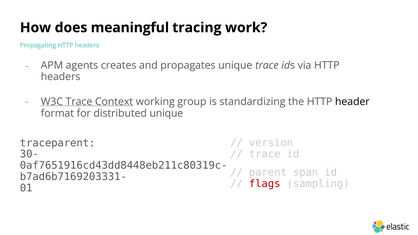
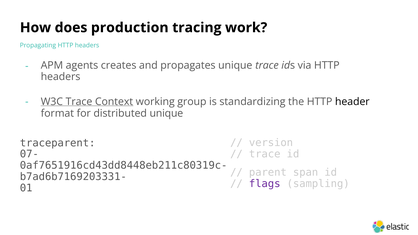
meaningful: meaningful -> production
30-: 30- -> 07-
flags colour: red -> purple
